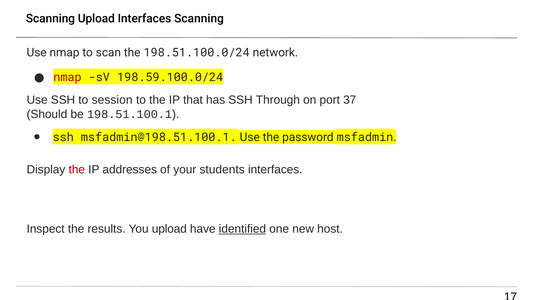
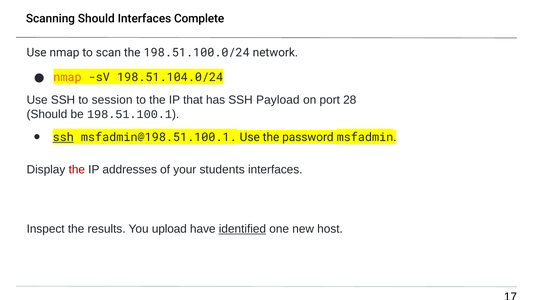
Scanning Upload: Upload -> Should
Interfaces Scanning: Scanning -> Complete
nmap at (67, 77) colour: red -> orange
198.59.100.0/24: 198.59.100.0/24 -> 198.51.104.0/24
Through: Through -> Payload
37: 37 -> 28
ssh at (63, 137) underline: none -> present
